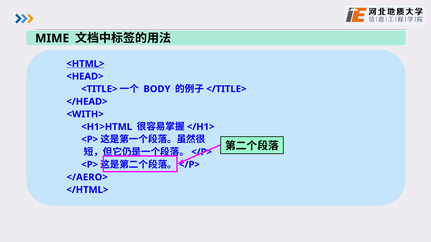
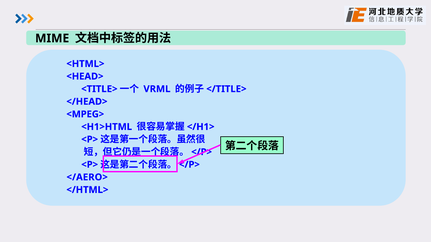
<HTML> underline: present -> none
BODY: BODY -> VRML
<WITH>: <WITH> -> <MPEG>
